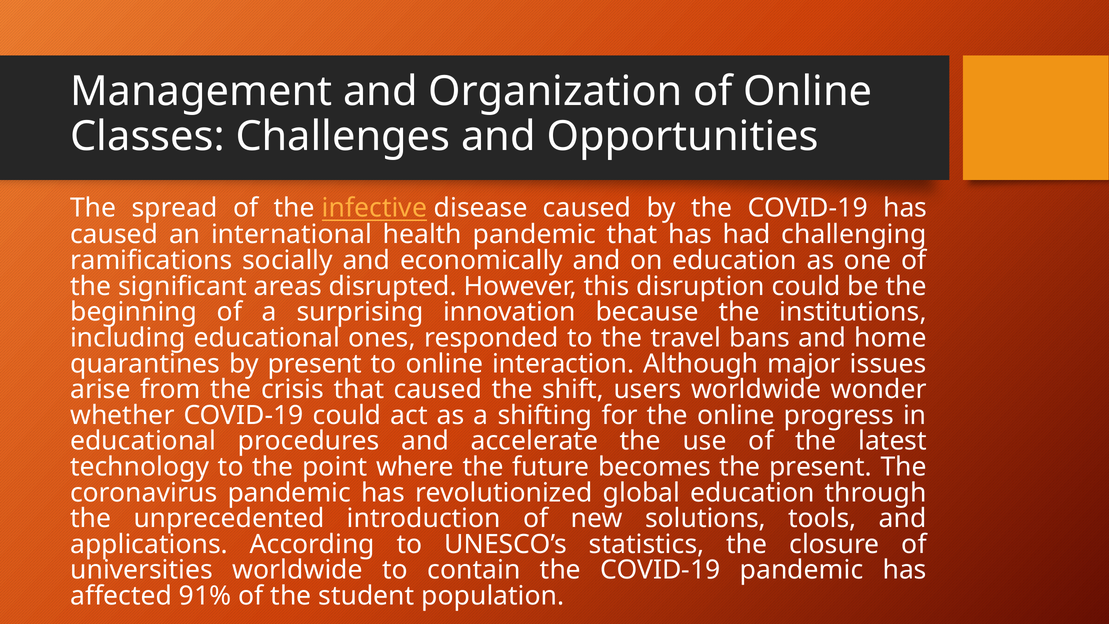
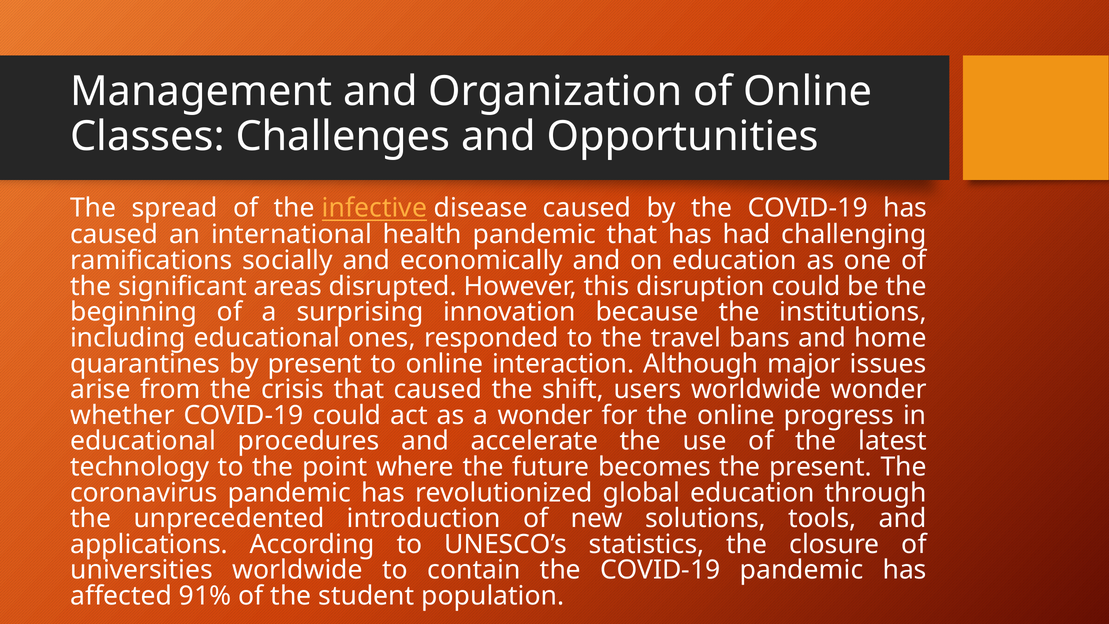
a shifting: shifting -> wonder
